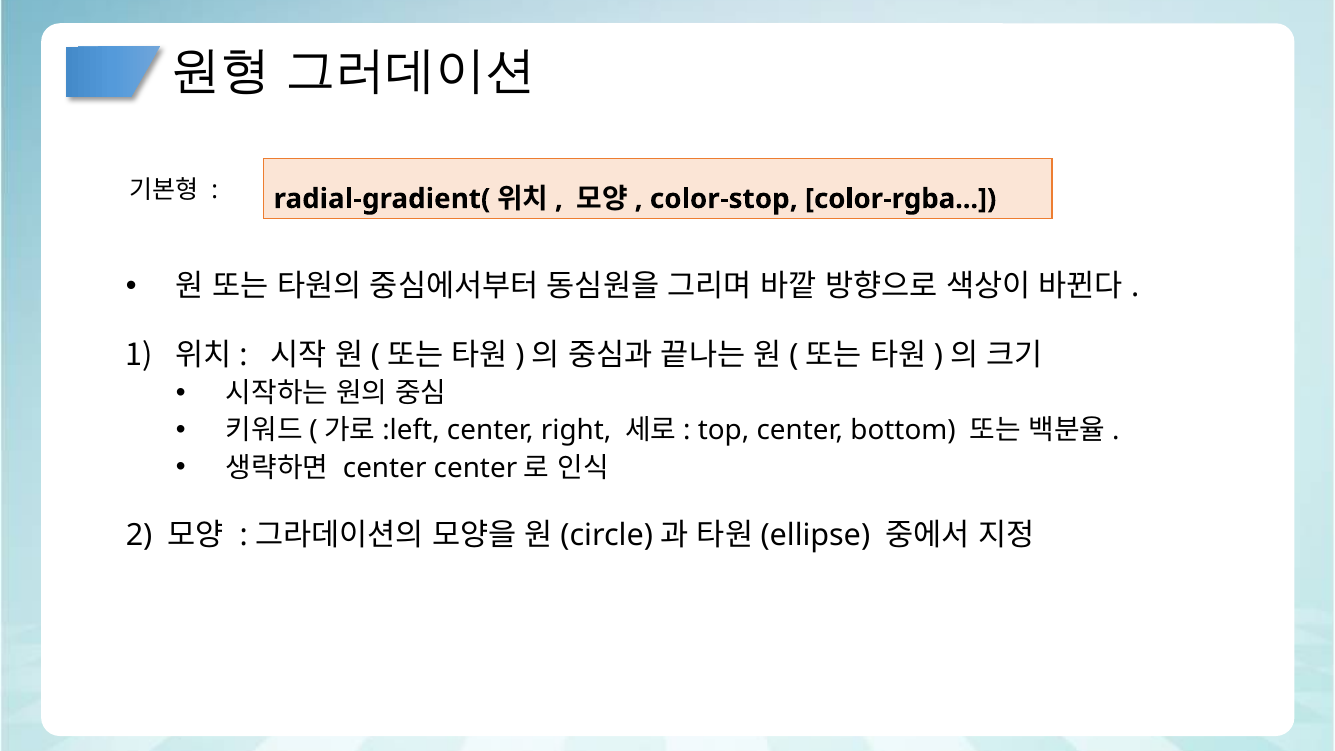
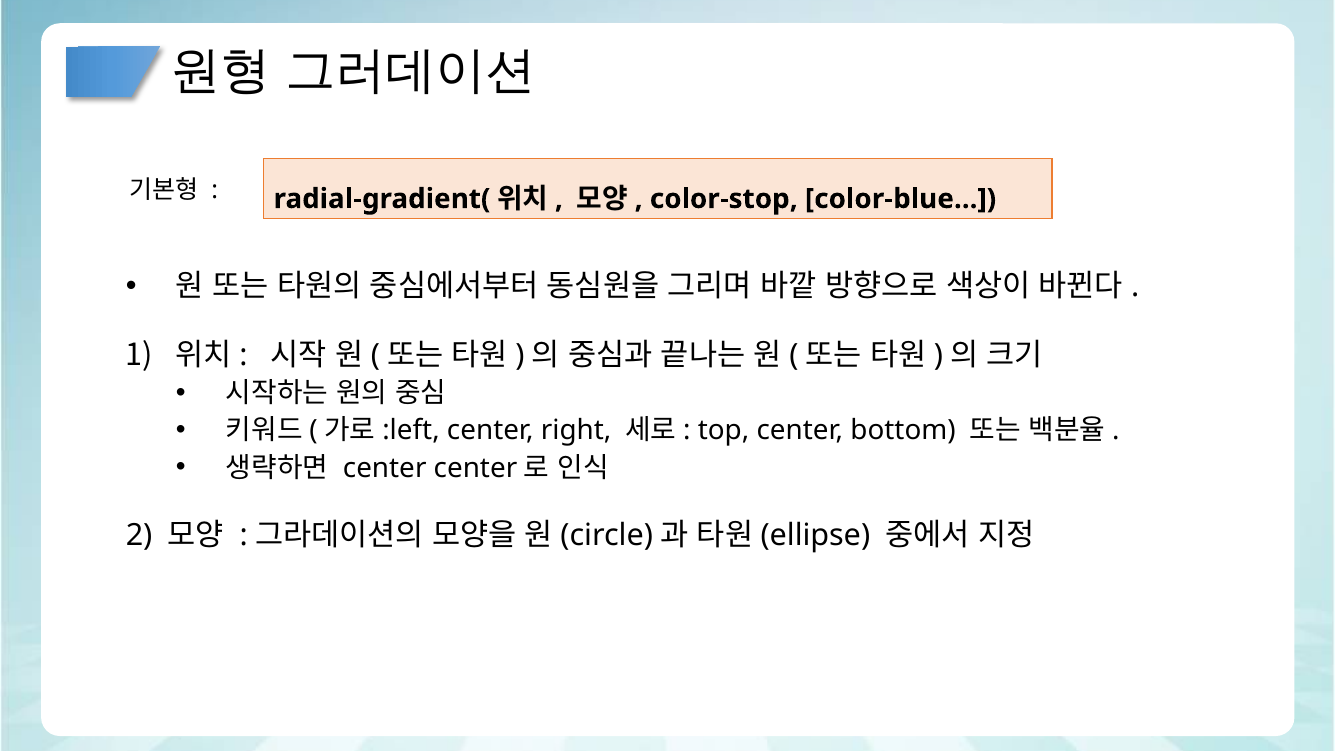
color-rgba: color-rgba -> color-blue
